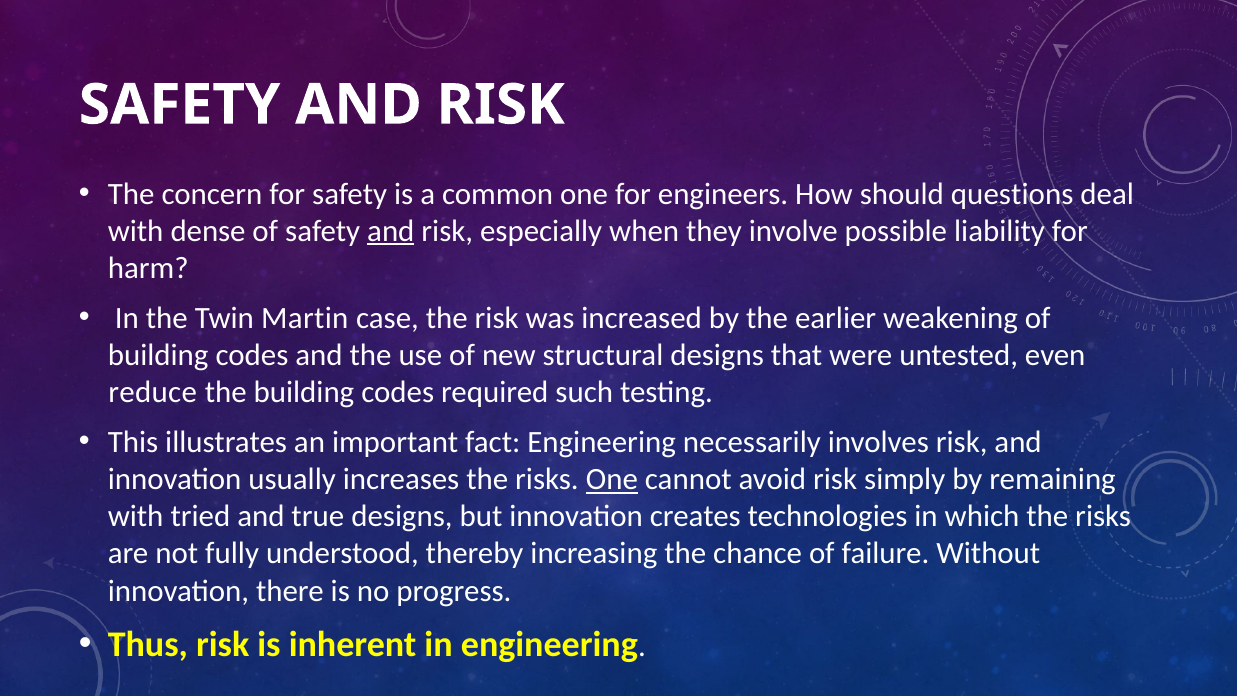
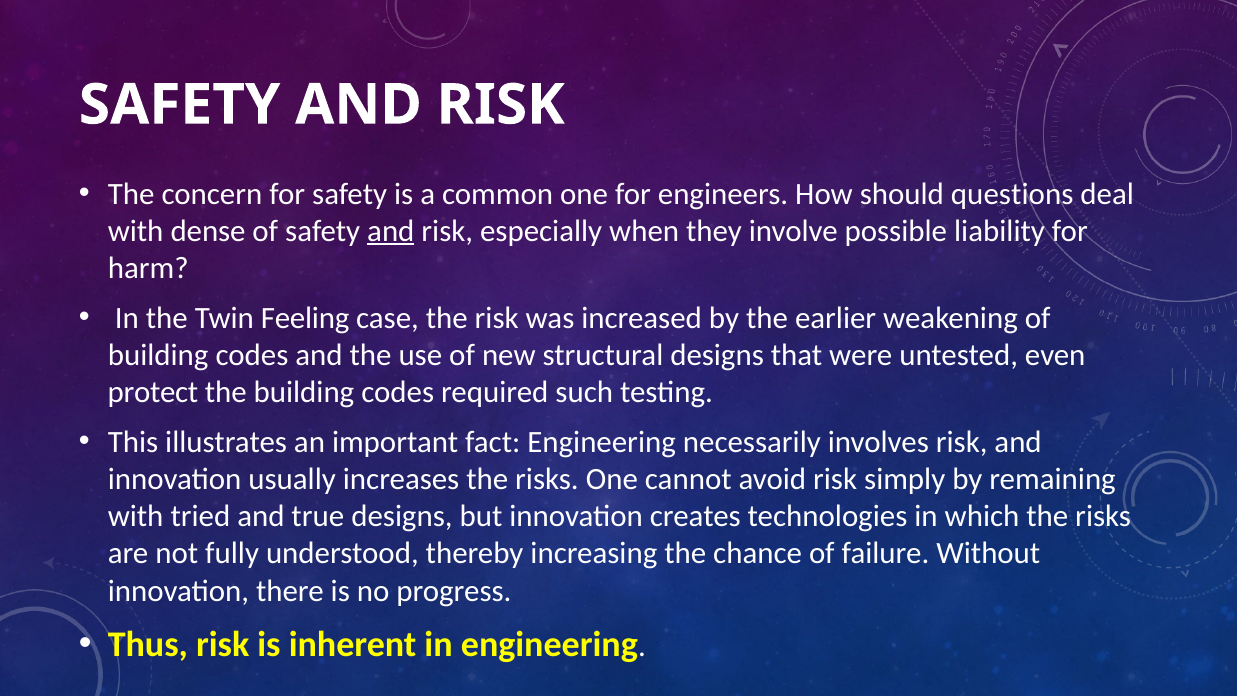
Martin: Martin -> Feeling
reduce: reduce -> protect
One at (612, 479) underline: present -> none
